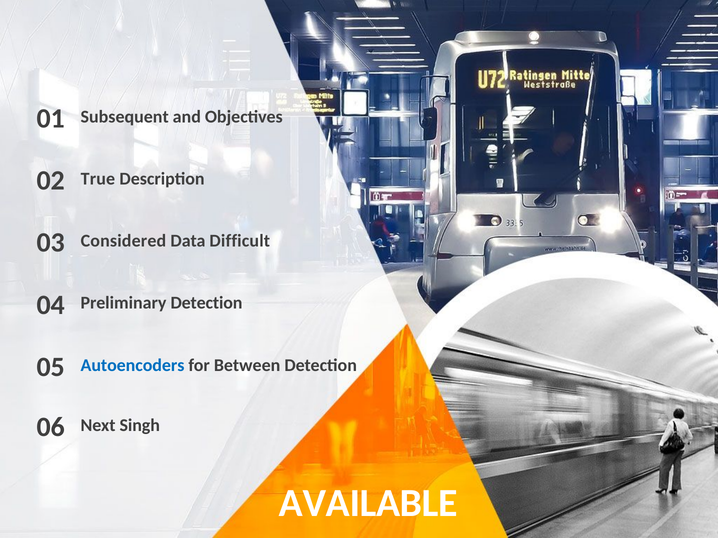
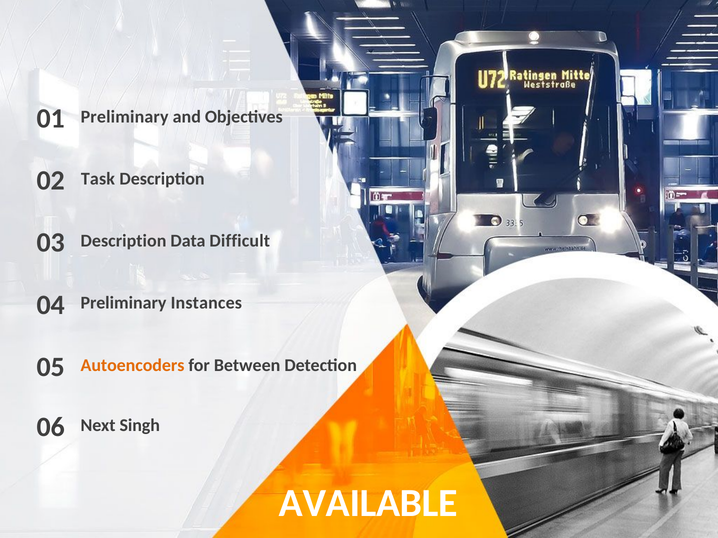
01 Subsequent: Subsequent -> Preliminary
True: True -> Task
03 Considered: Considered -> Description
Preliminary Detection: Detection -> Instances
Autoencoders colour: blue -> orange
